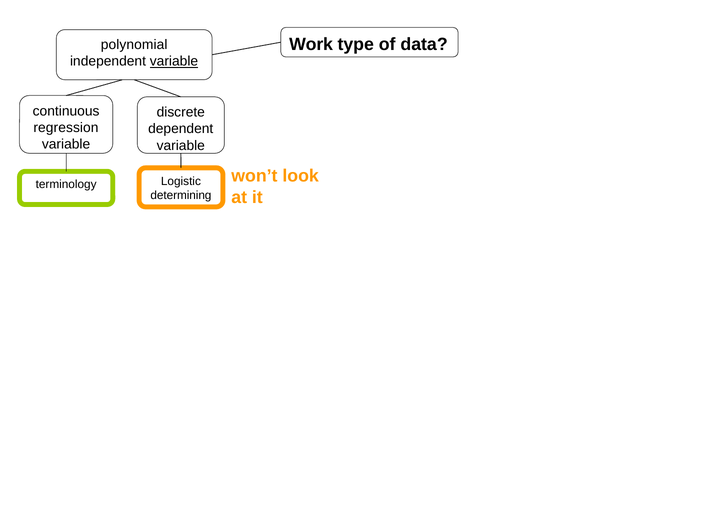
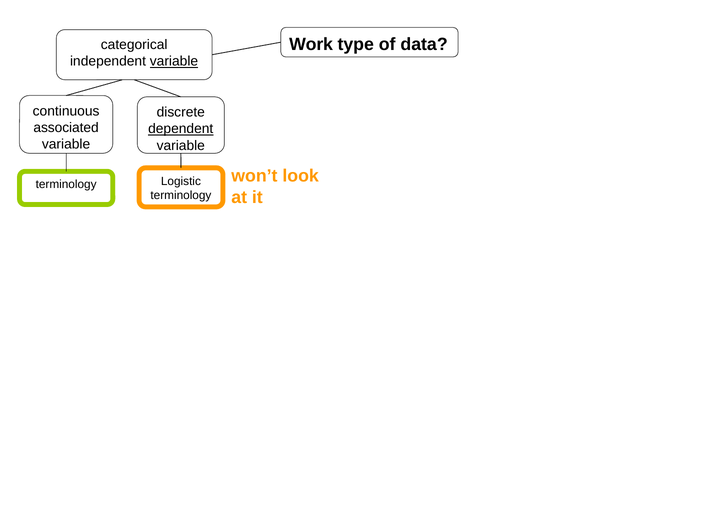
polynomial: polynomial -> categorical
regression: regression -> associated
dependent underline: none -> present
determining at (181, 195): determining -> terminology
